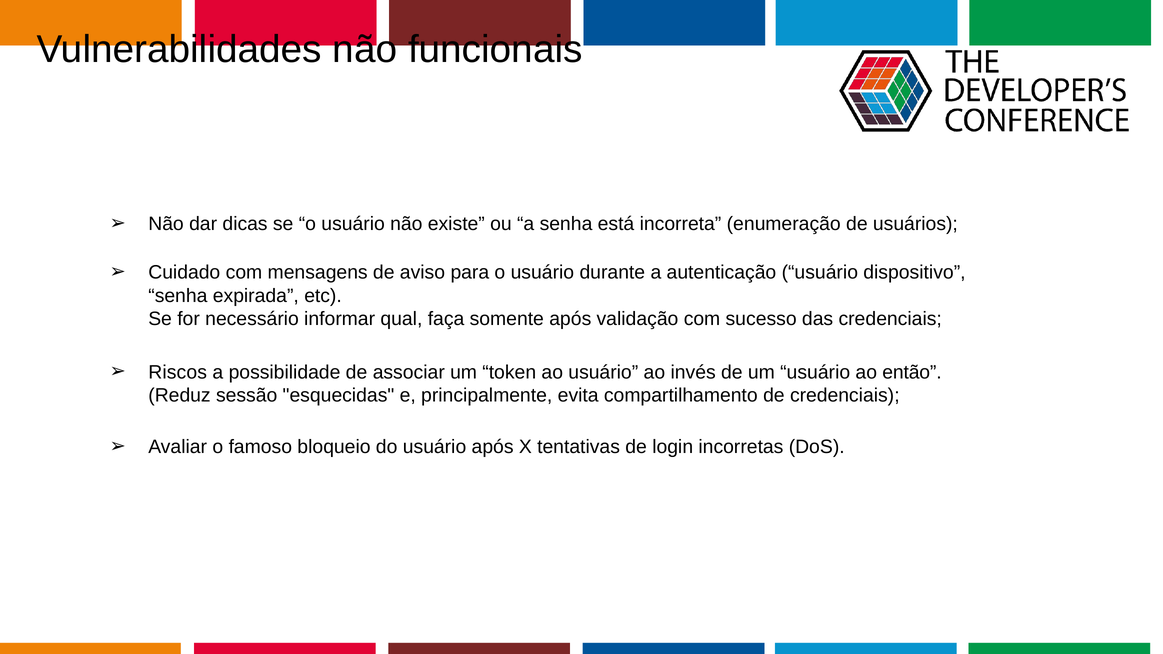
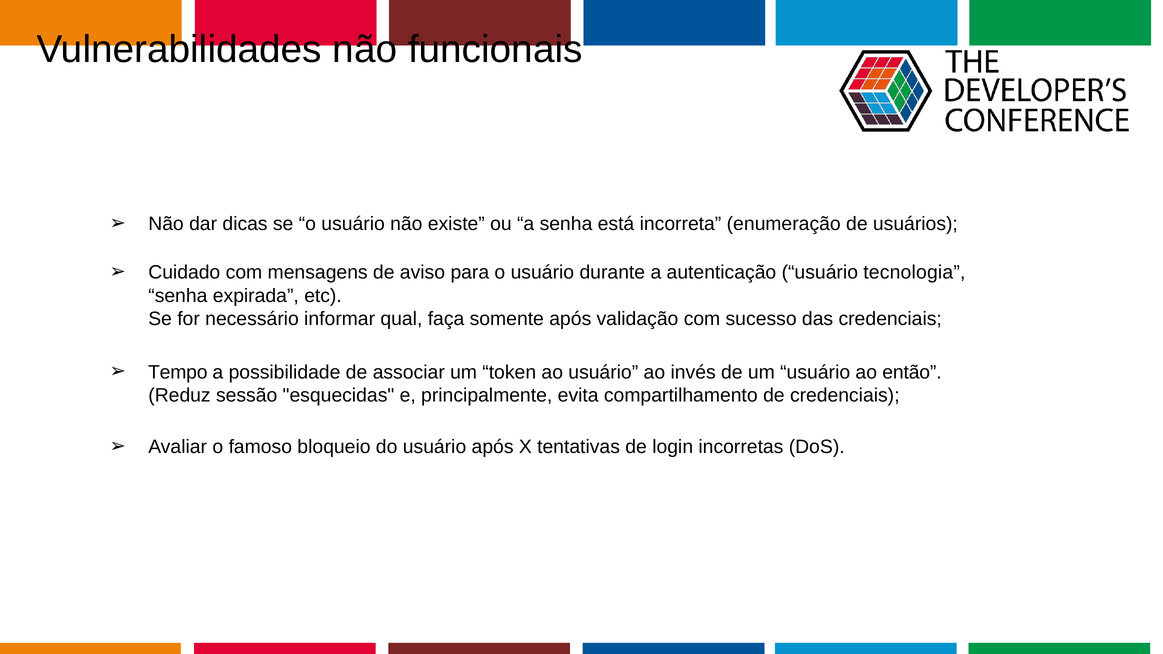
dispositivo: dispositivo -> tecnologia
Riscos: Riscos -> Tempo
